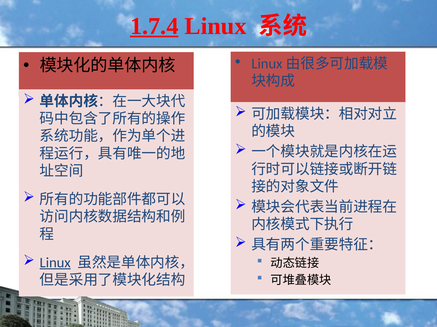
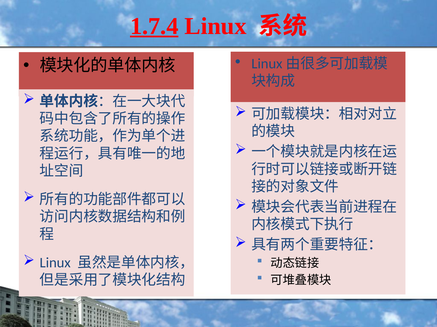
Linux at (55, 263) underline: present -> none
